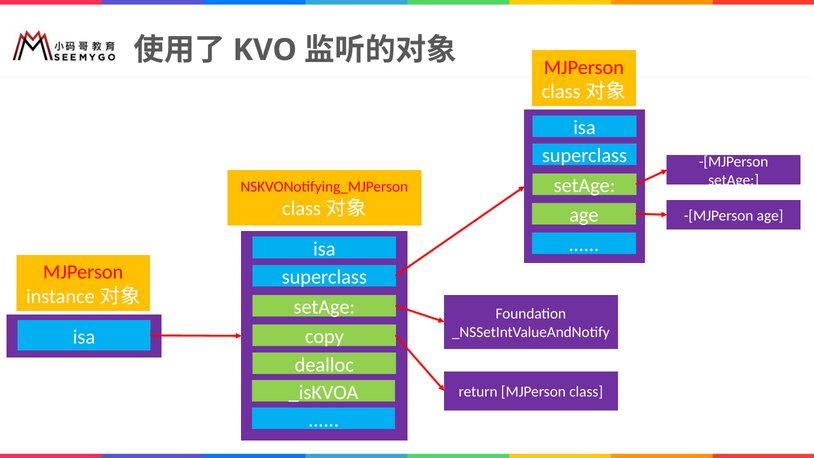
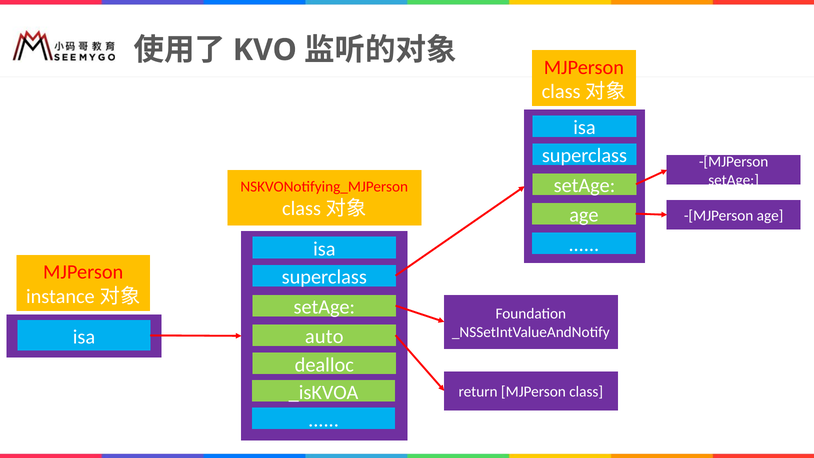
copy: copy -> auto
